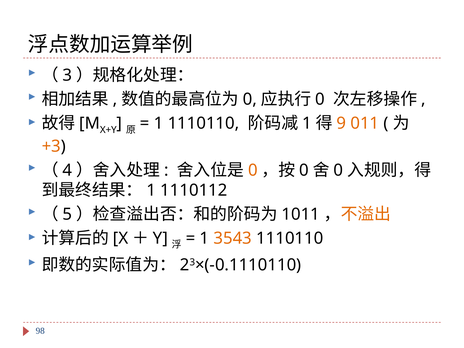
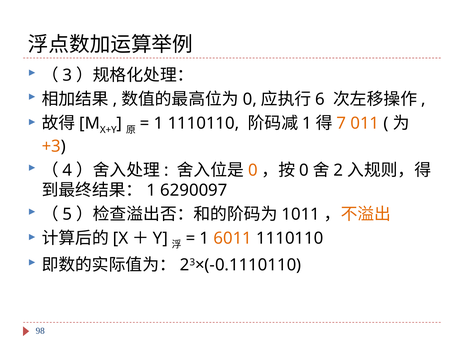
0 at (320, 99): 0 -> 6
9: 9 -> 7
0 at (338, 170): 0 -> 2
1110112: 1110112 -> 6290097
3543: 3543 -> 6011
